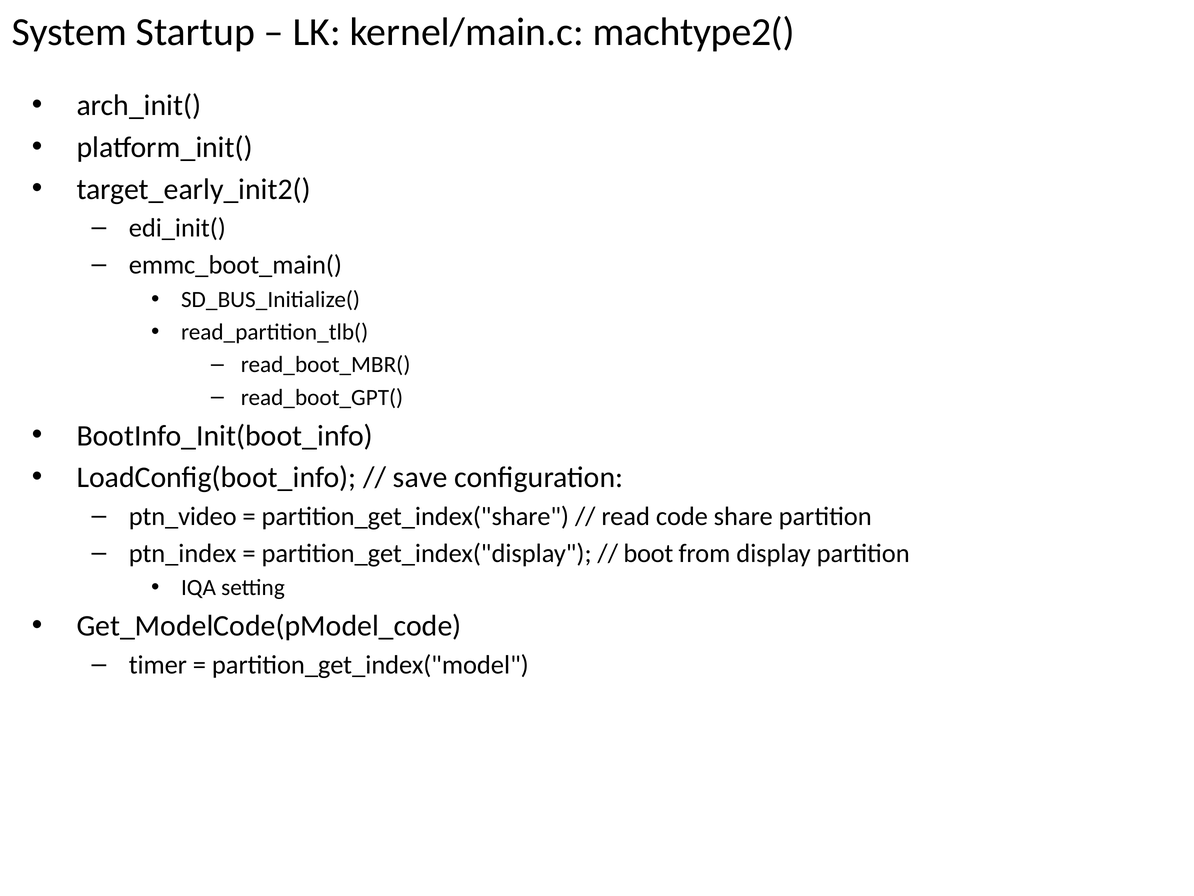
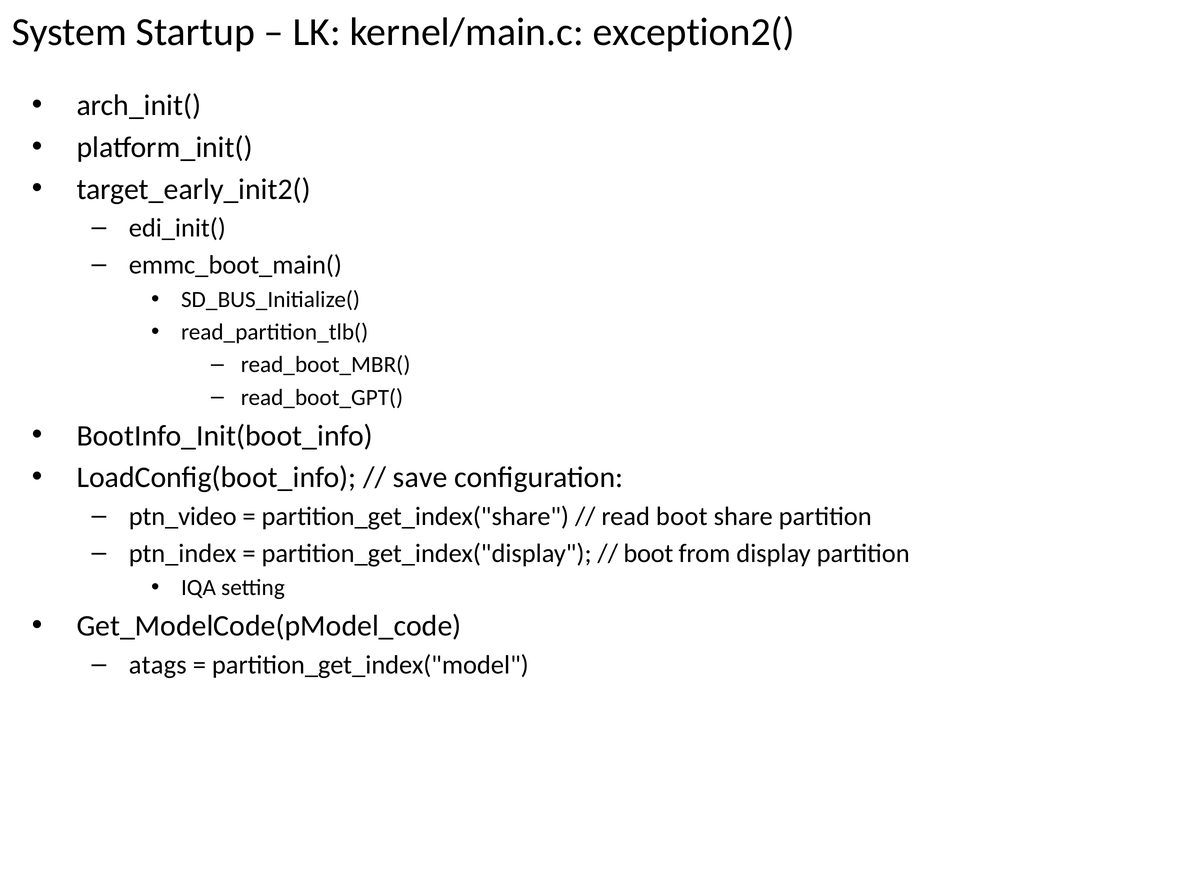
machtype2(: machtype2( -> exception2(
read code: code -> boot
timer: timer -> atags
